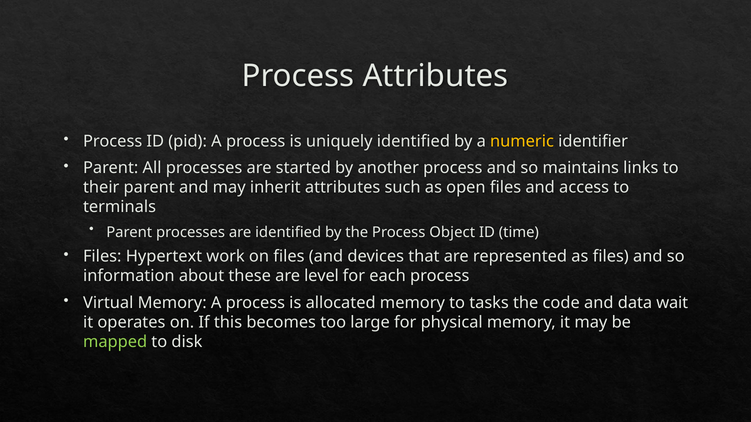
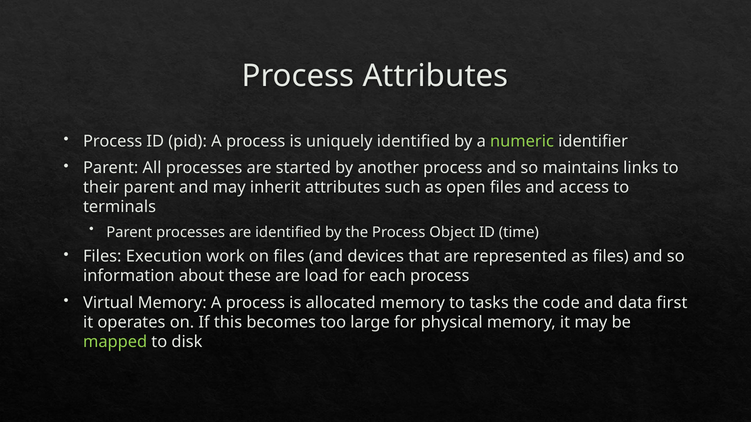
numeric colour: yellow -> light green
Hypertext: Hypertext -> Execution
level: level -> load
wait: wait -> first
